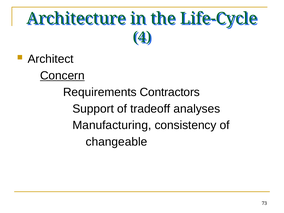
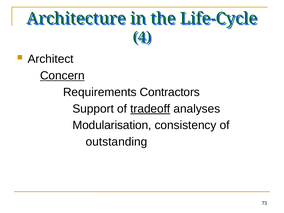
tradeoff underline: none -> present
Manufacturing: Manufacturing -> Modularisation
changeable: changeable -> outstanding
